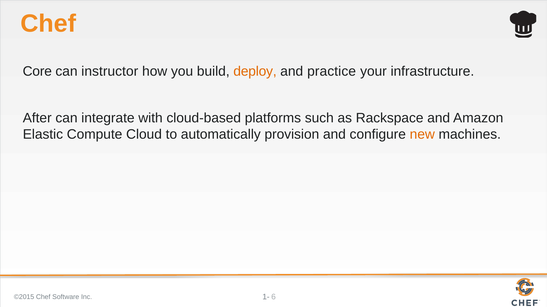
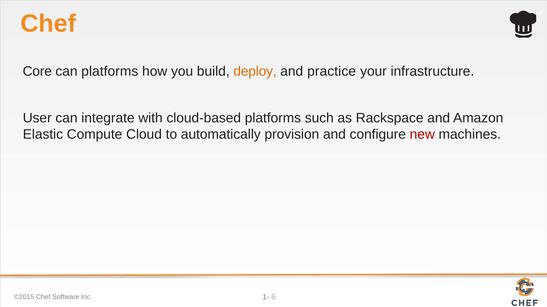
can instructor: instructor -> platforms
After: After -> User
new colour: orange -> red
